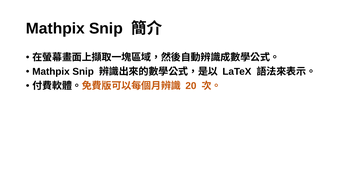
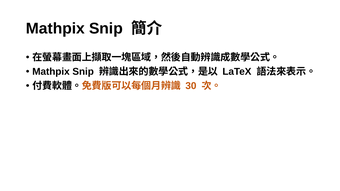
20: 20 -> 30
